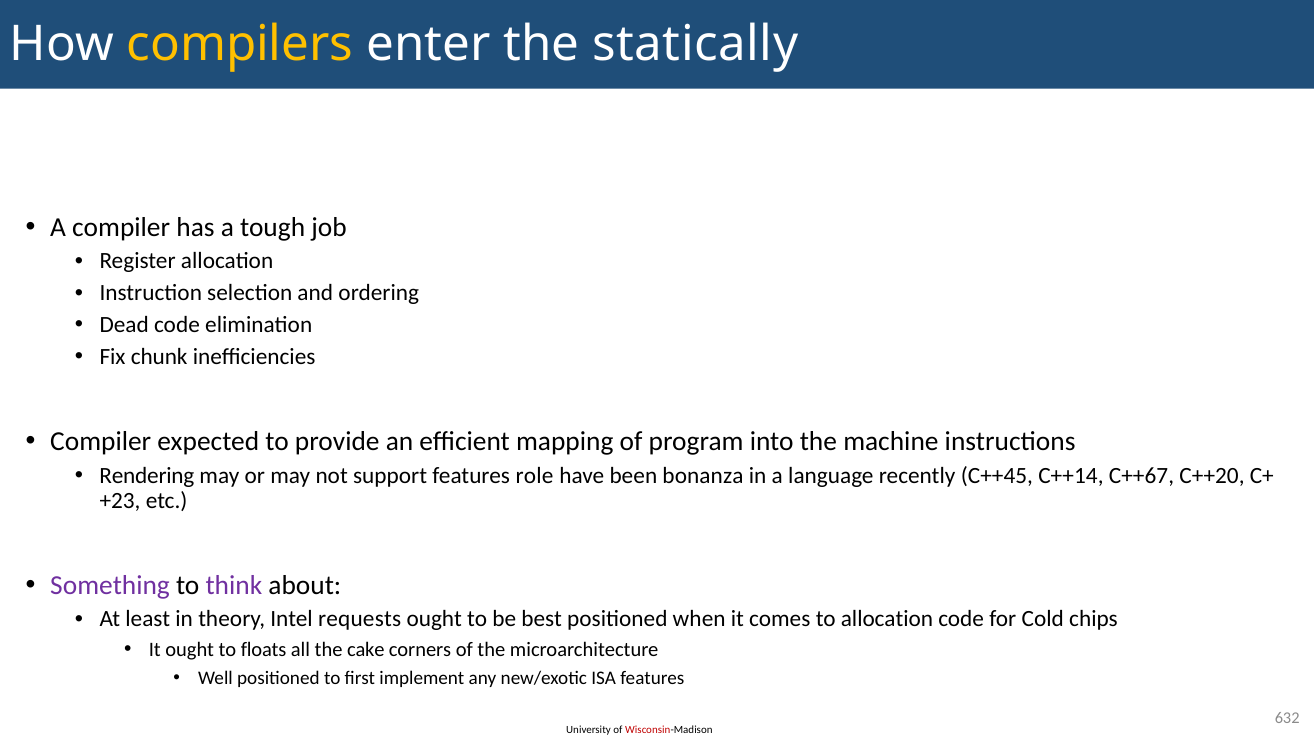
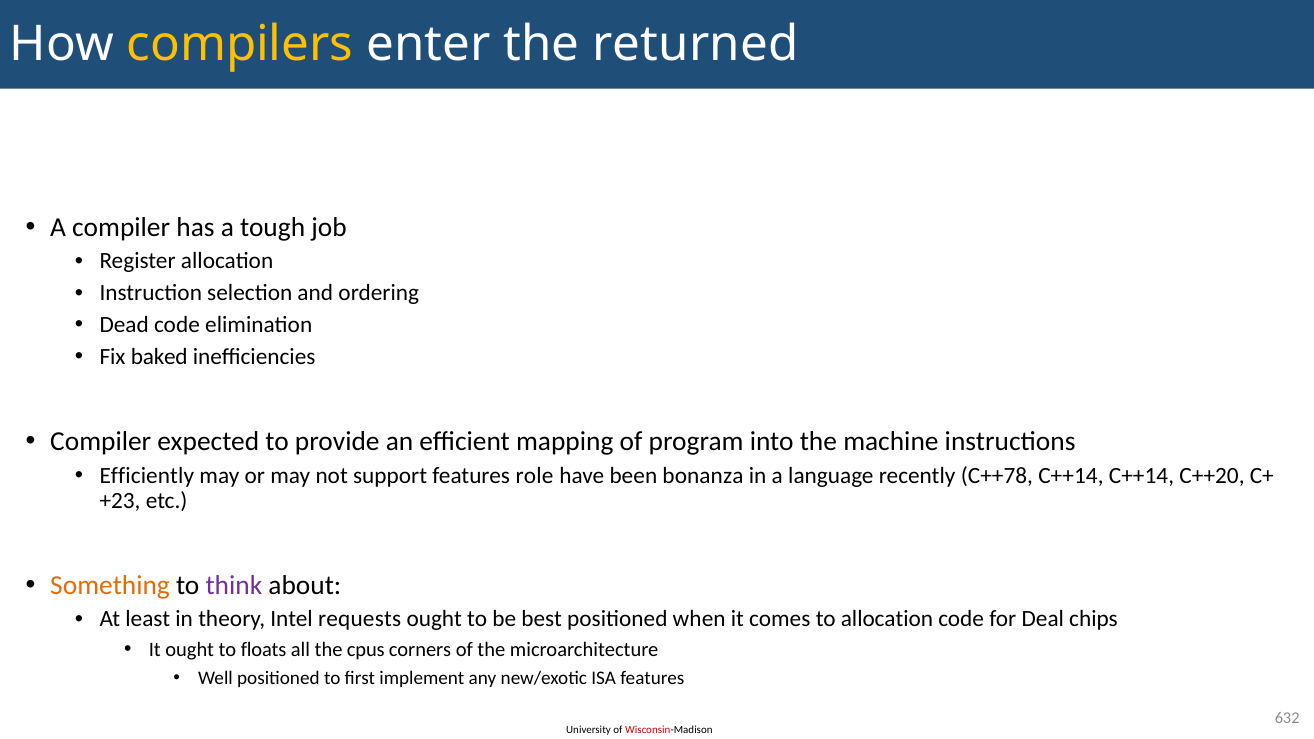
statically: statically -> returned
chunk: chunk -> baked
Rendering: Rendering -> Efficiently
C++45: C++45 -> C++78
C++14 C++67: C++67 -> C++14
Something colour: purple -> orange
Cold: Cold -> Deal
cake: cake -> cpus
